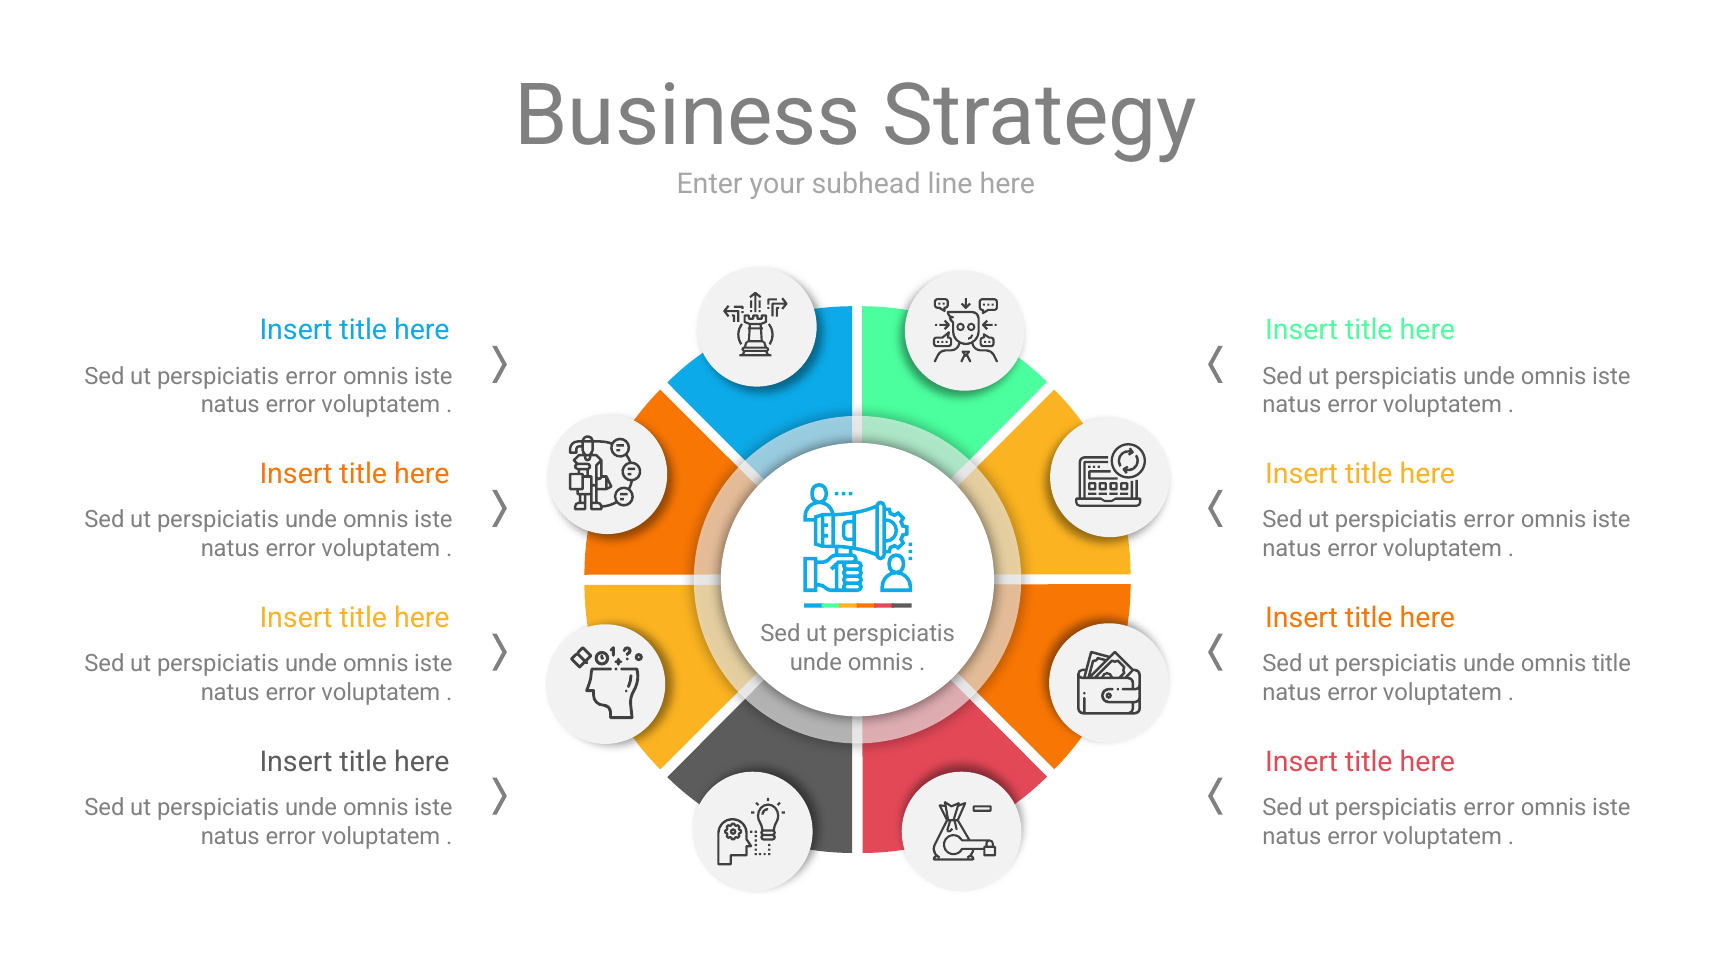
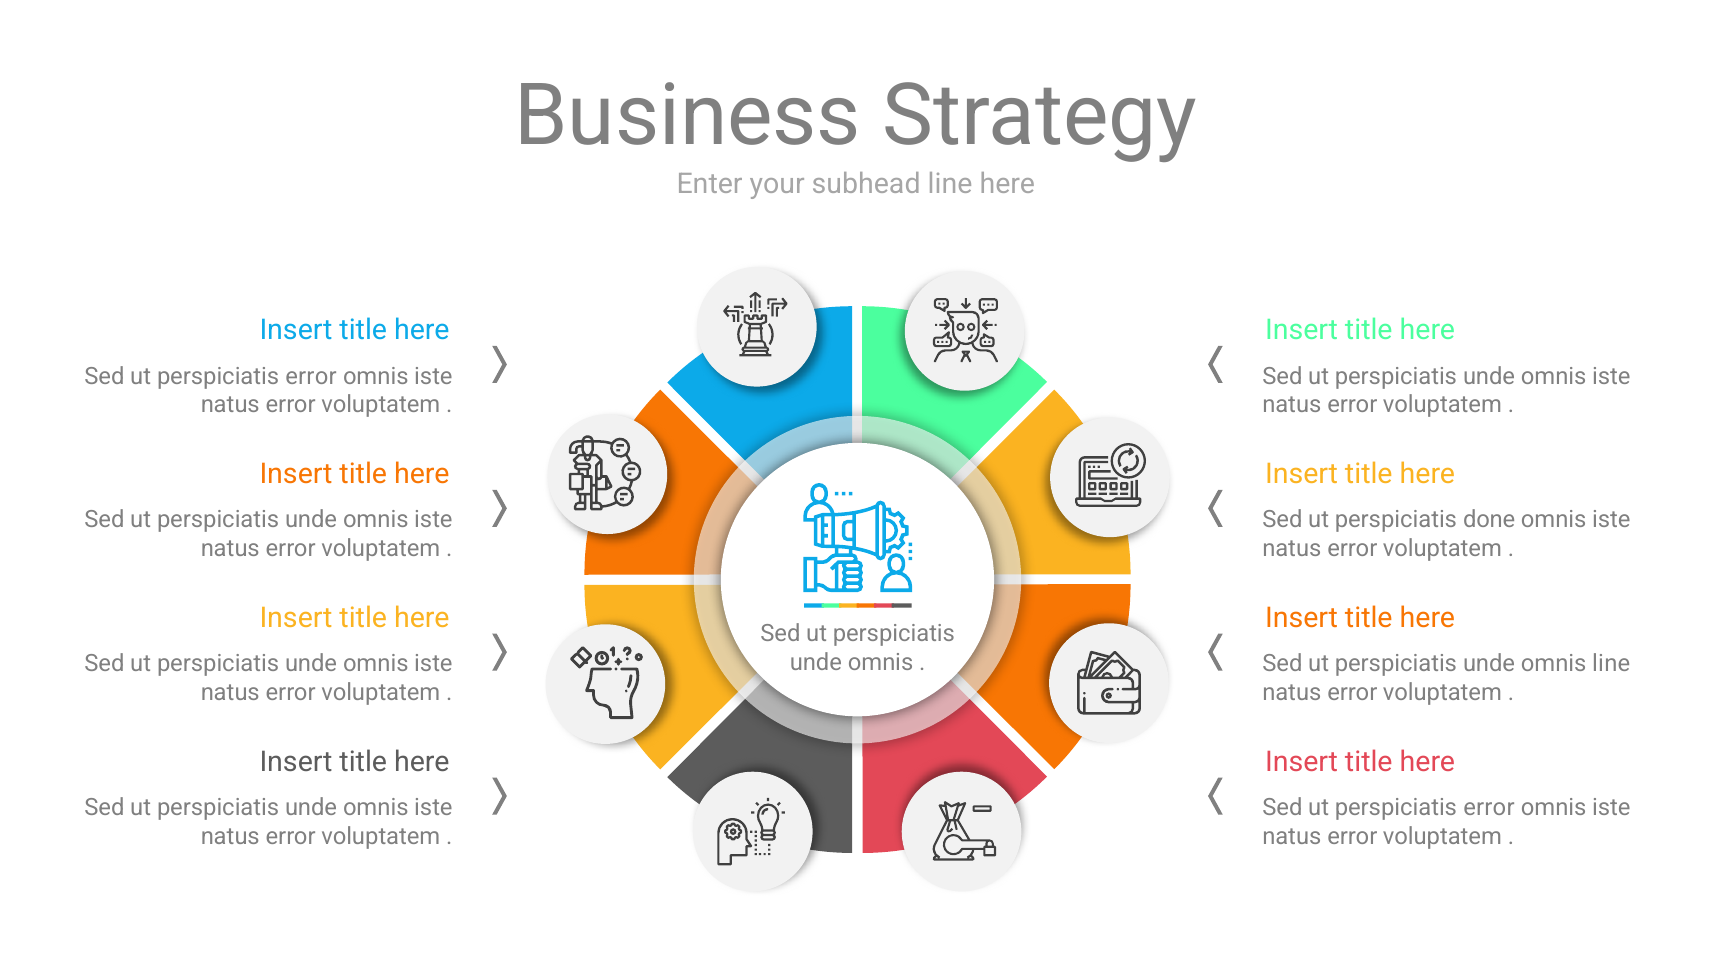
error at (1489, 520): error -> done
omnis title: title -> line
